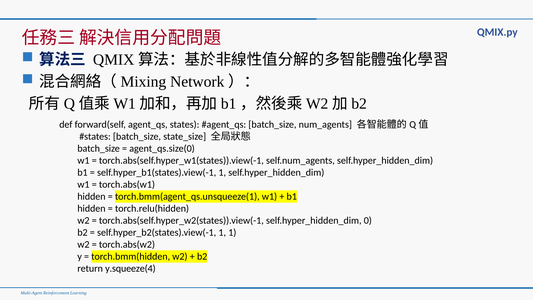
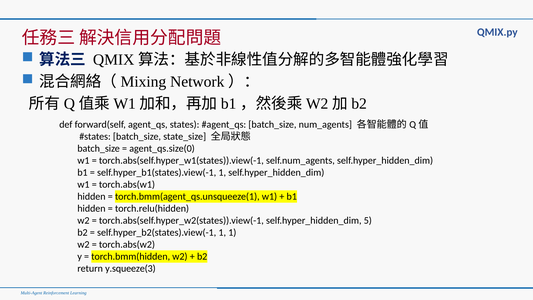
0: 0 -> 5
y.squeeze(4: y.squeeze(4 -> y.squeeze(3
